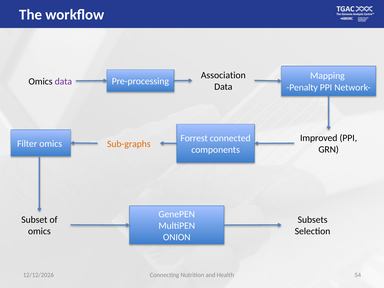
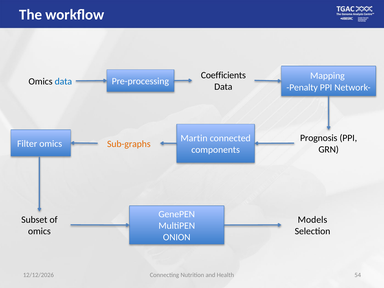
Association: Association -> Coefficients
data at (63, 81) colour: purple -> blue
Improved: Improved -> Prognosis
Forrest: Forrest -> Martin
Subsets: Subsets -> Models
